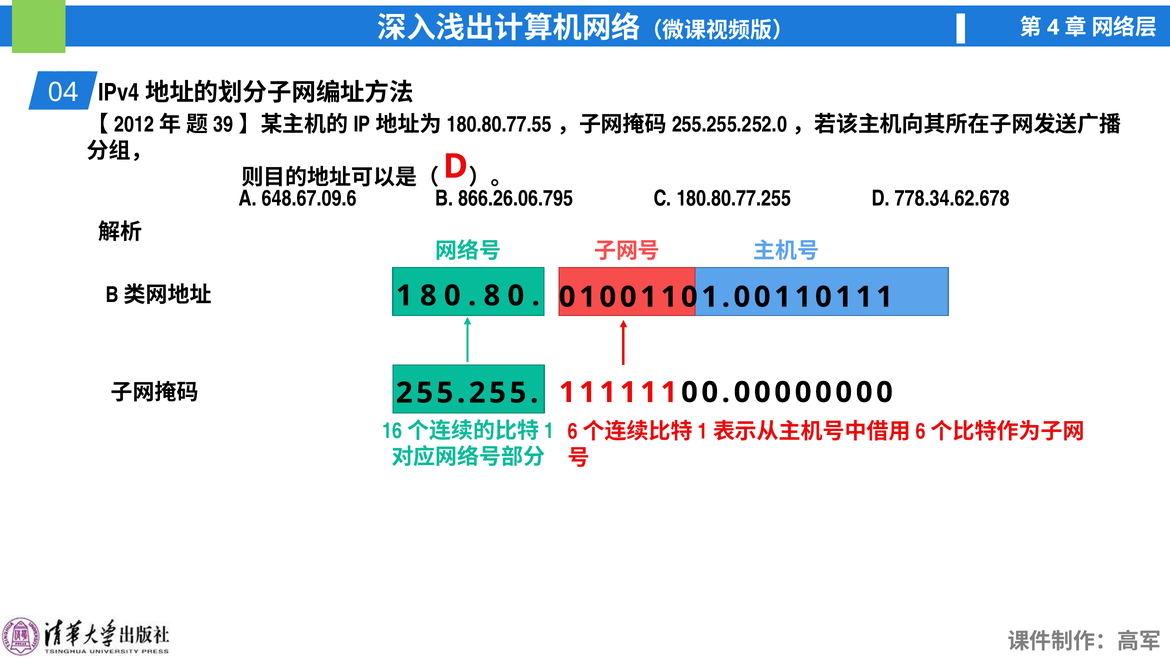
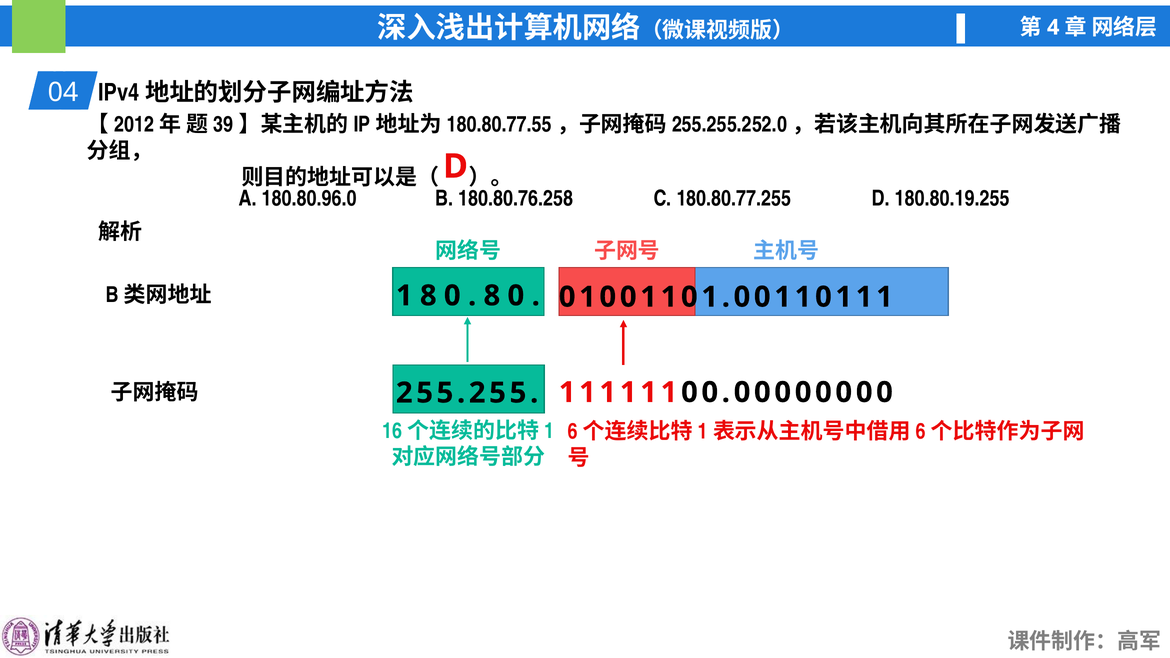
648.67.09.6: 648.67.09.6 -> 180.80.96.0
866.26.06.795: 866.26.06.795 -> 180.80.76.258
778.34.62.678: 778.34.62.678 -> 180.80.19.255
